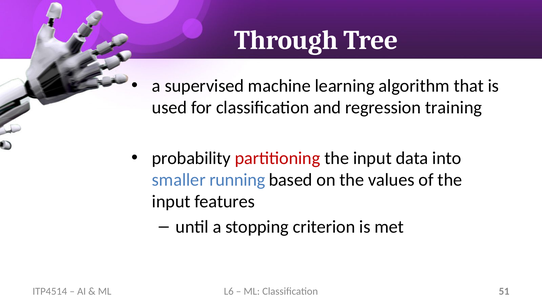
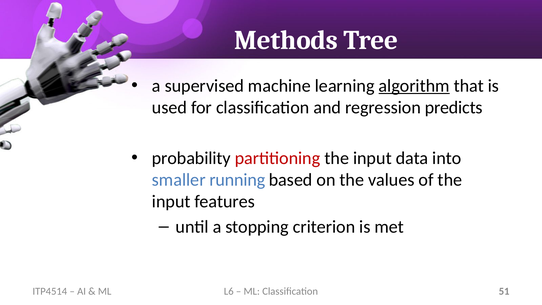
Through: Through -> Methods
algorithm underline: none -> present
training: training -> predicts
